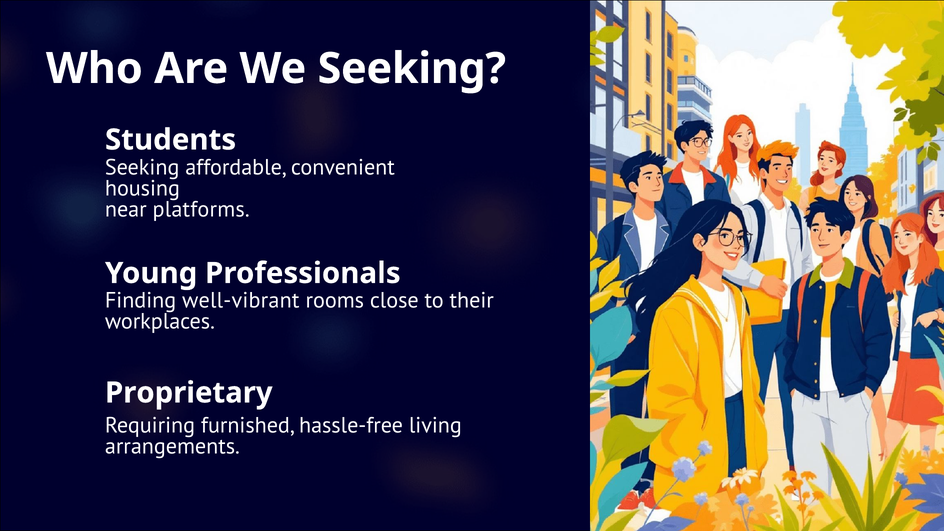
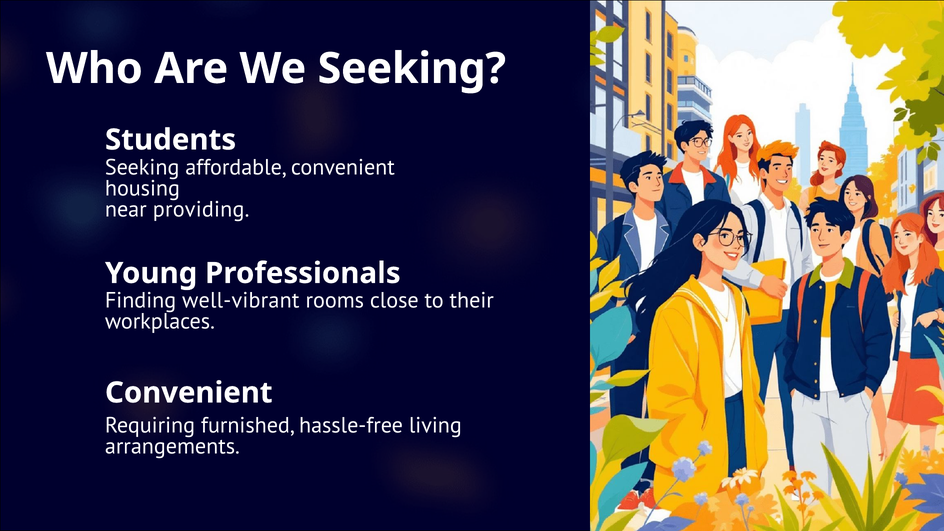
platforms: platforms -> providing
Proprietary at (189, 393): Proprietary -> Convenient
